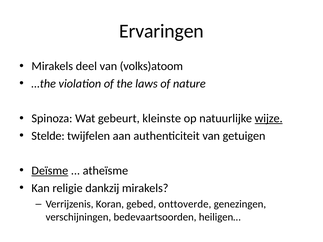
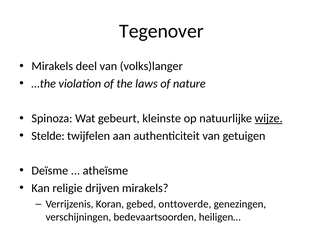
Ervaringen: Ervaringen -> Tegenover
volks)atoom: volks)atoom -> volks)langer
Deïsme underline: present -> none
dankzij: dankzij -> drijven
